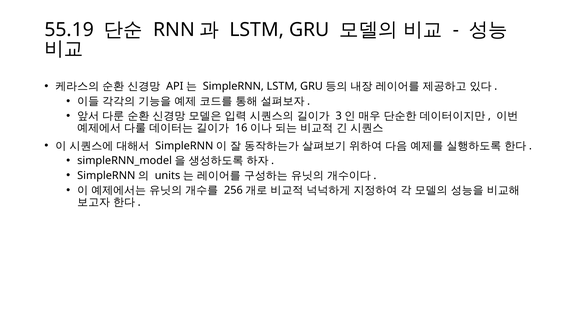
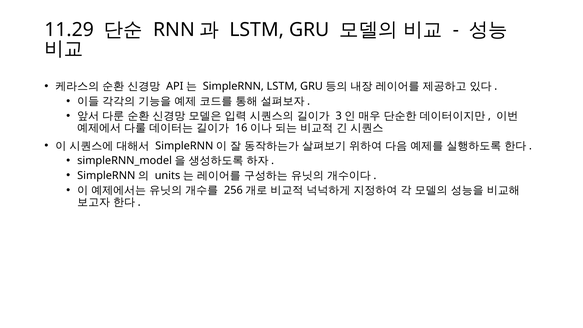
55.19: 55.19 -> 11.29
